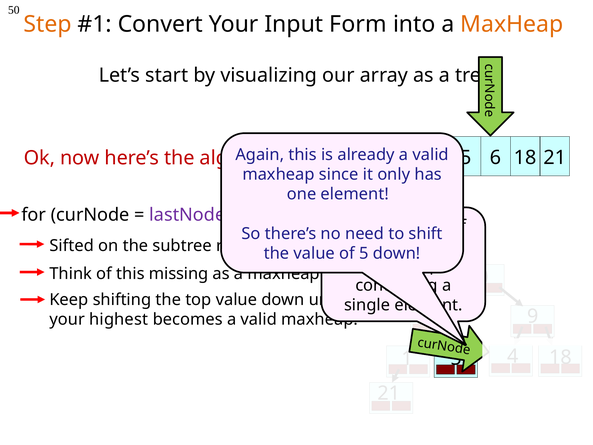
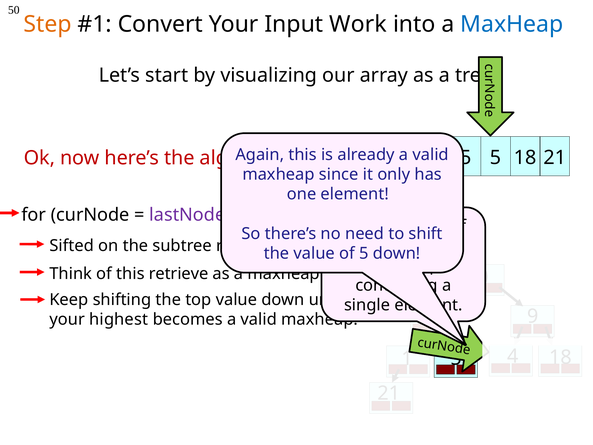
Form: Form -> Work
MaxHeap at (512, 24) colour: orange -> blue
6 at (495, 157): 6 -> 5
missing: missing -> retrieve
